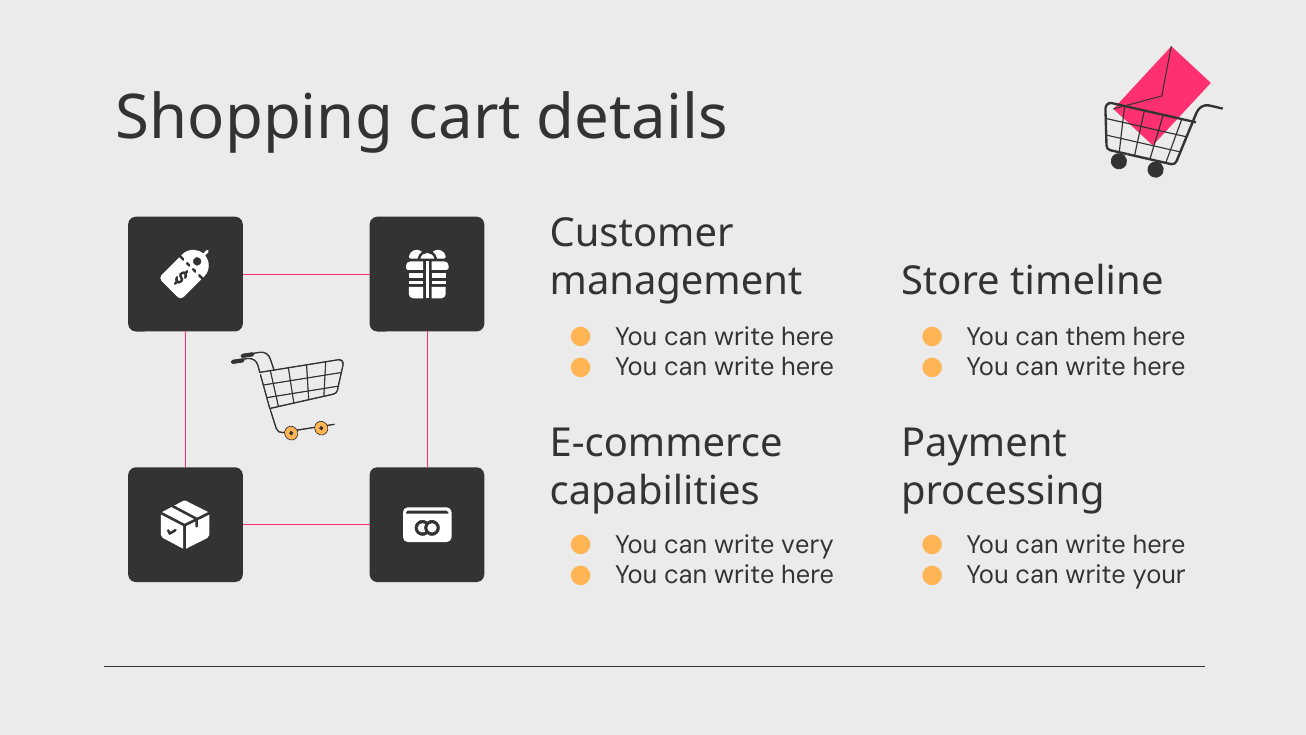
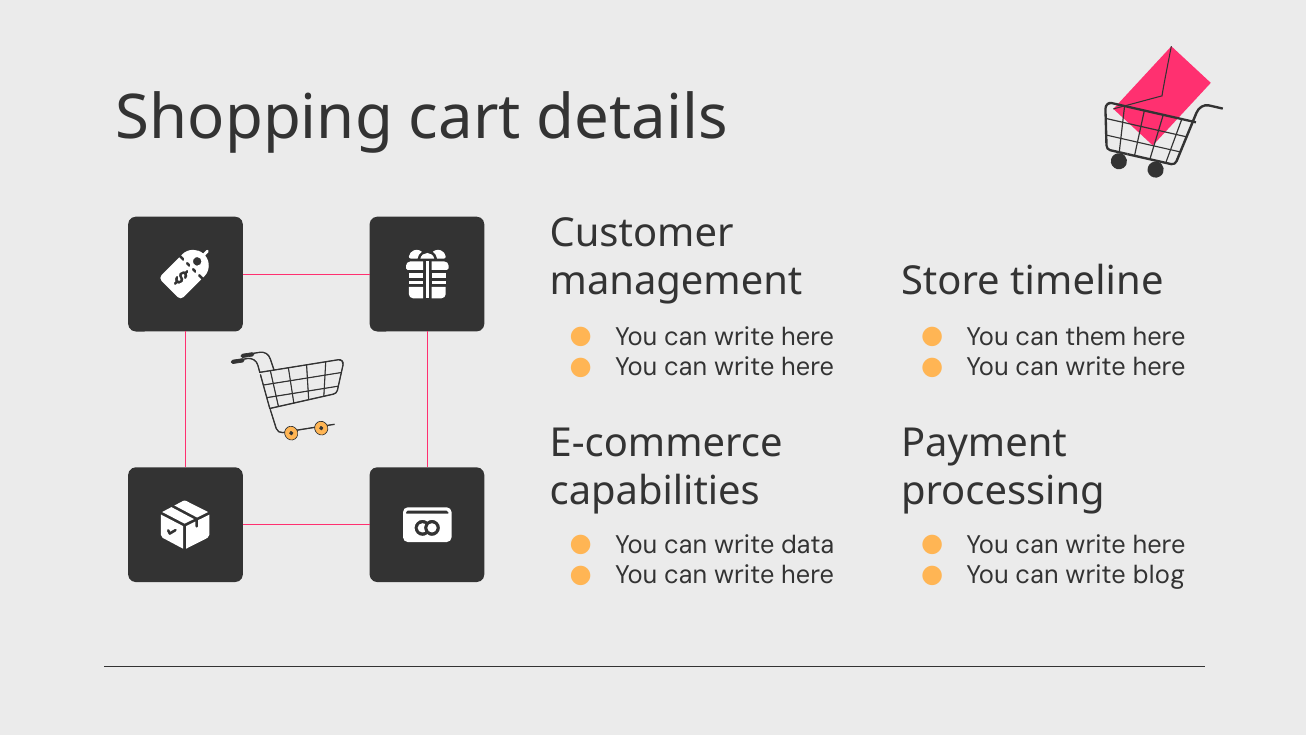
very: very -> data
your: your -> blog
